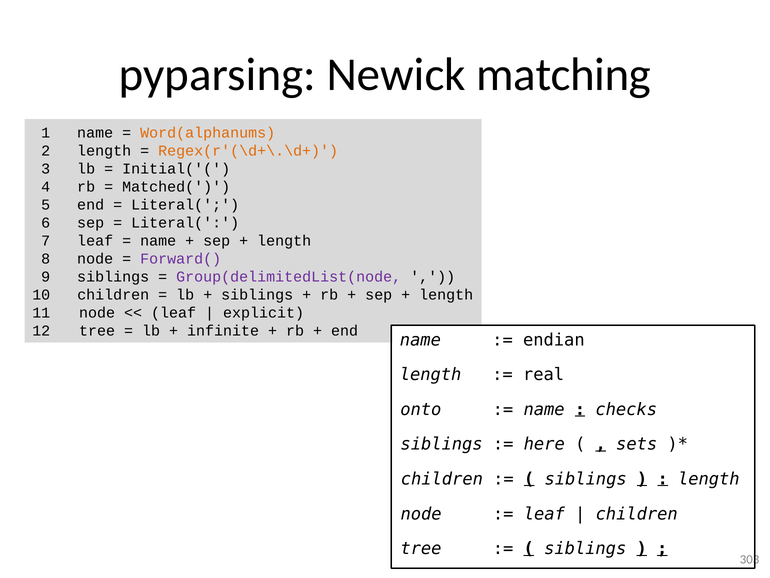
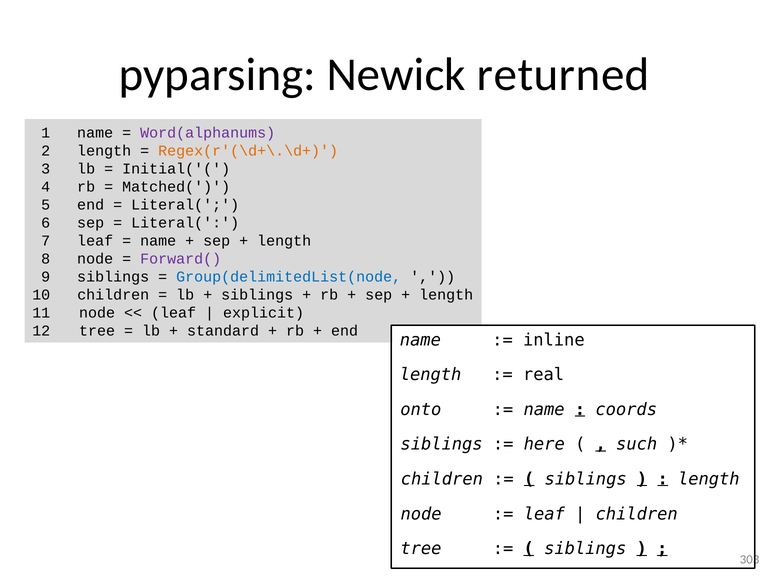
matching: matching -> returned
Word(alphanums colour: orange -> purple
Group(delimitedList(node colour: purple -> blue
infinite: infinite -> standard
endian: endian -> inline
checks: checks -> coords
sets: sets -> such
